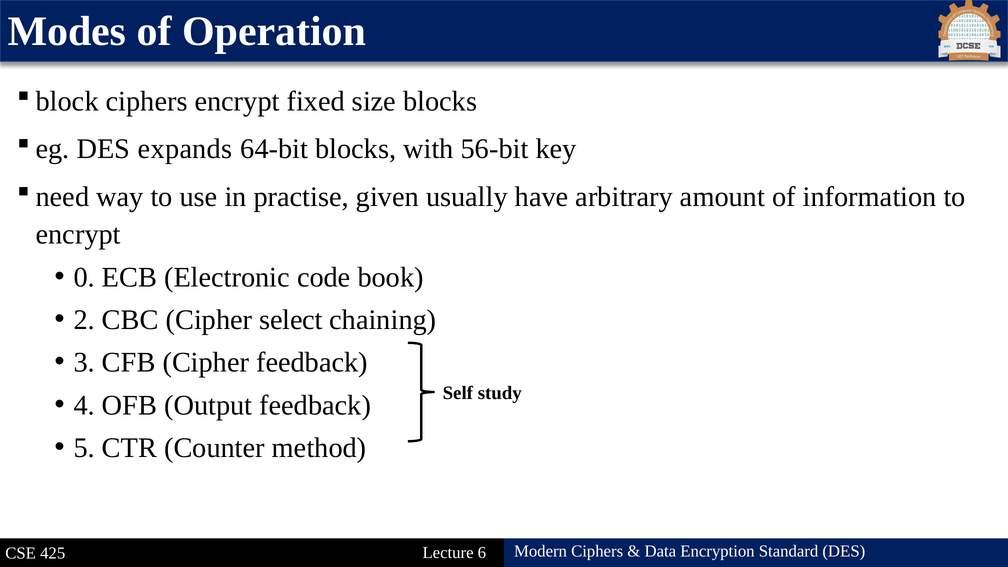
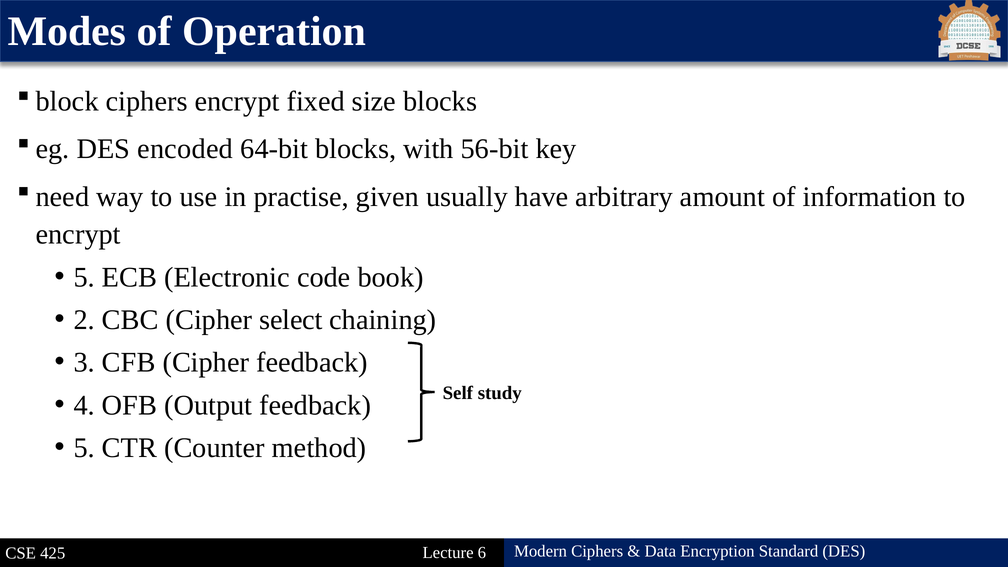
expands: expands -> encoded
0 at (84, 277): 0 -> 5
